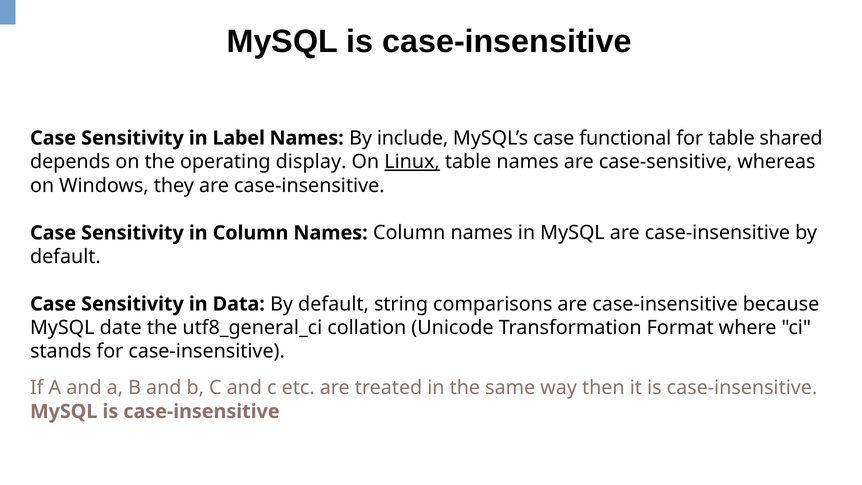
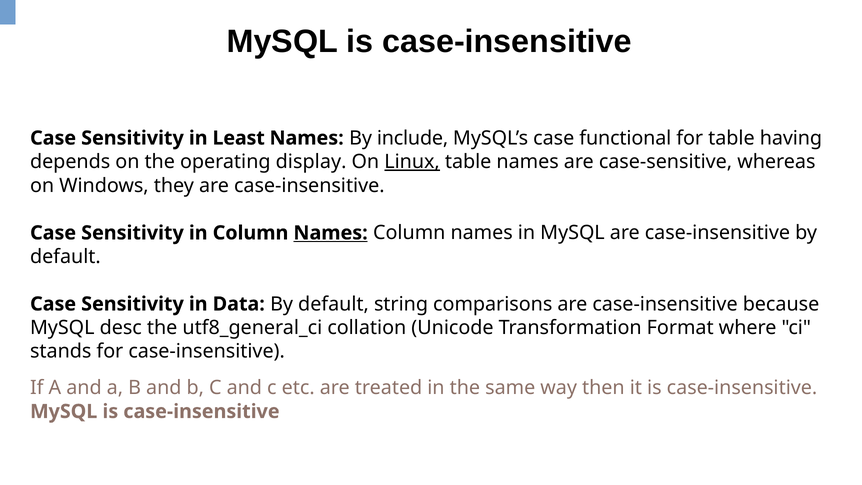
Label: Label -> Least
shared: shared -> having
Names at (331, 233) underline: none -> present
date: date -> desc
